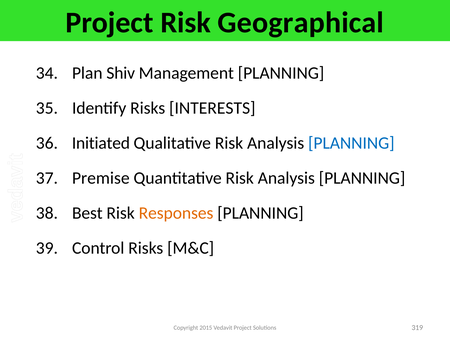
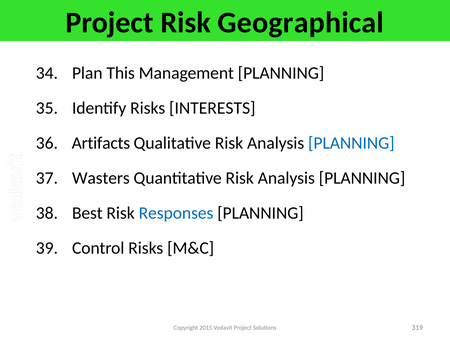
Shiv: Shiv -> This
Initiated: Initiated -> Artifacts
Premise: Premise -> Wasters
Responses colour: orange -> blue
